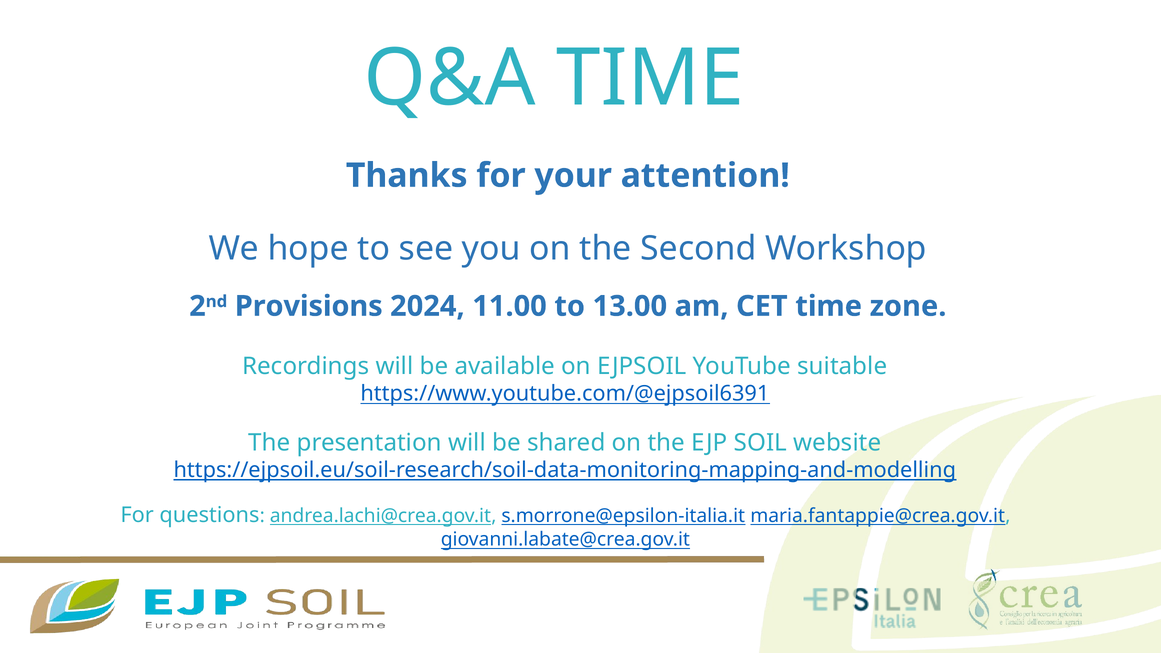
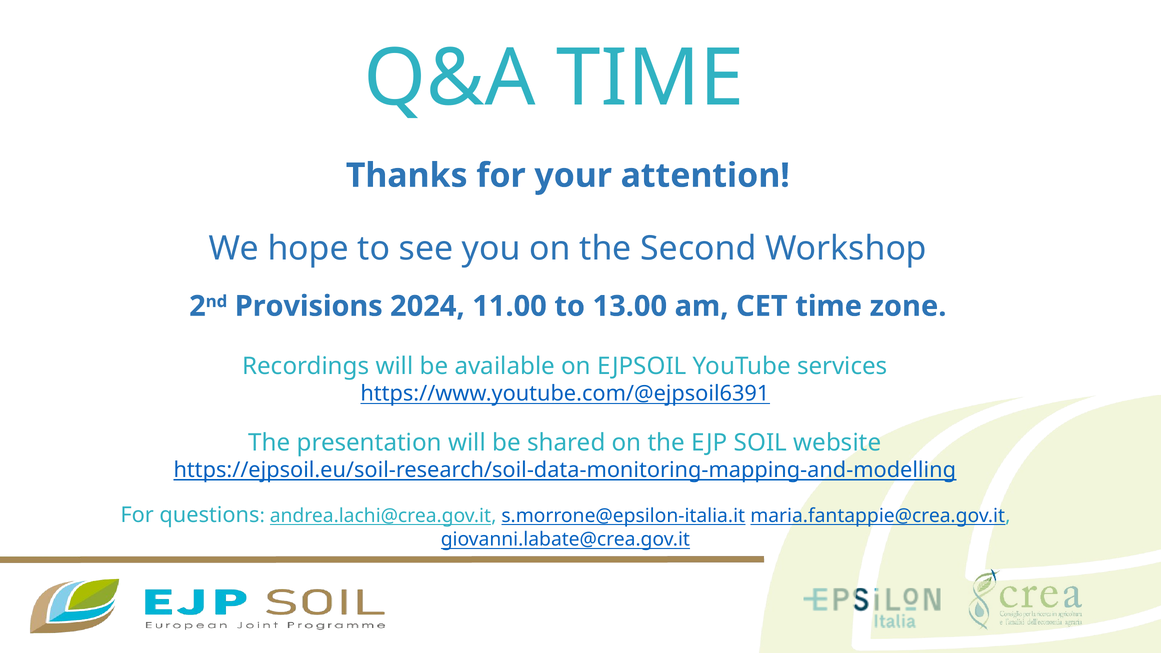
suitable: suitable -> services
